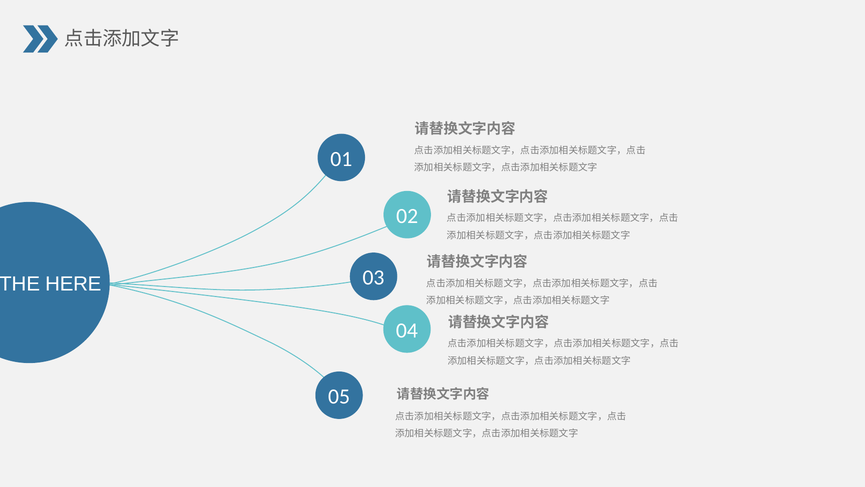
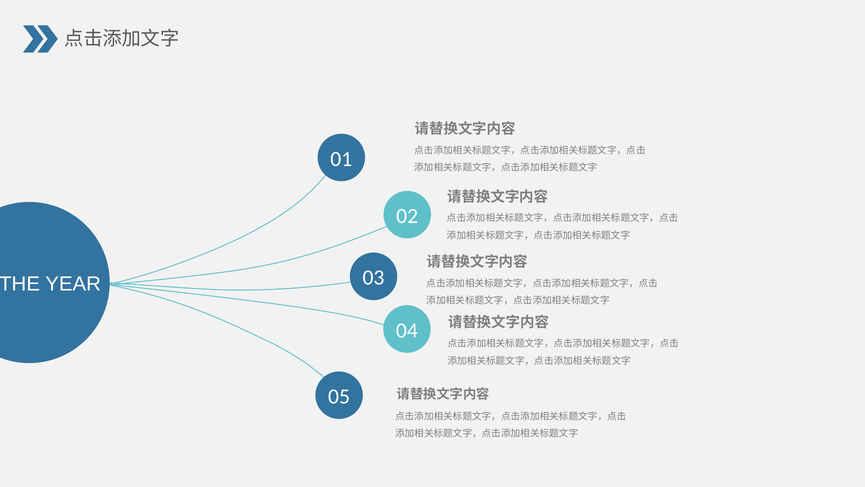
HERE: HERE -> YEAR
